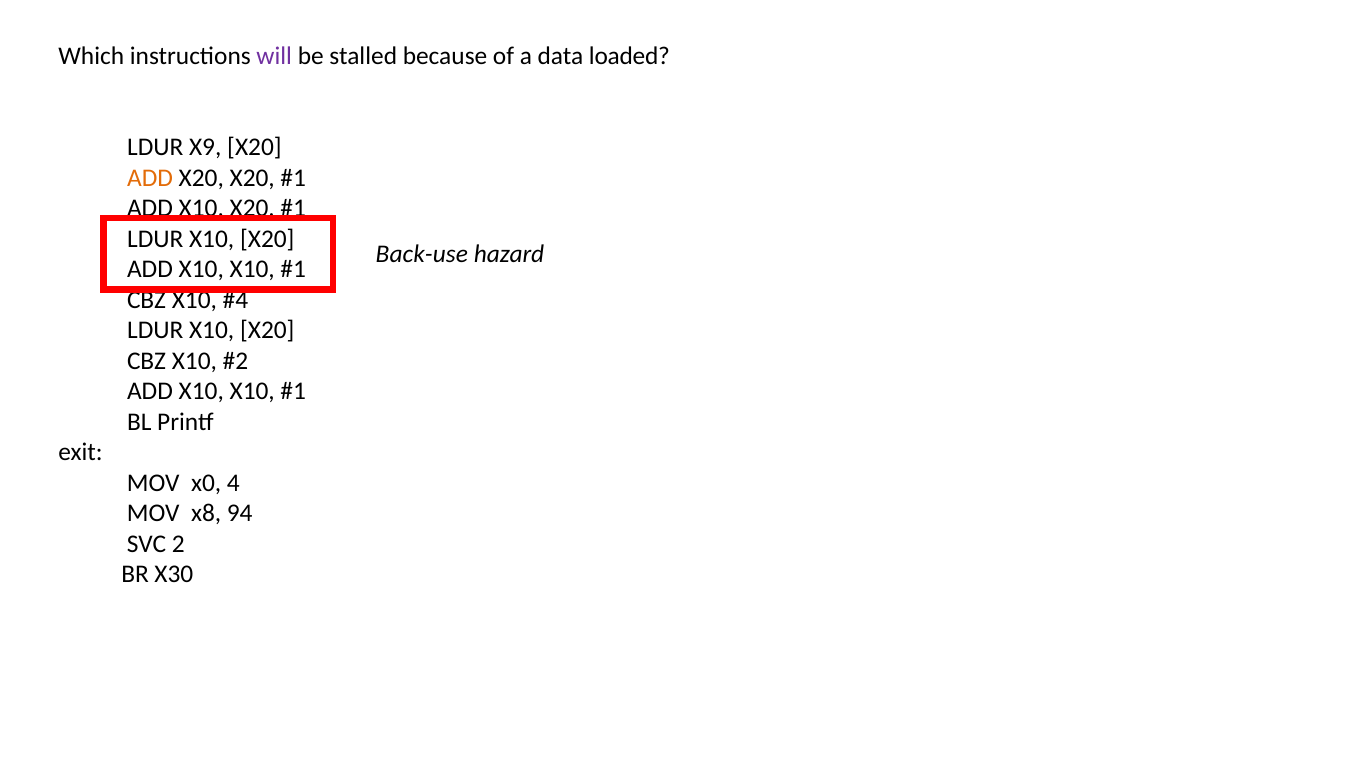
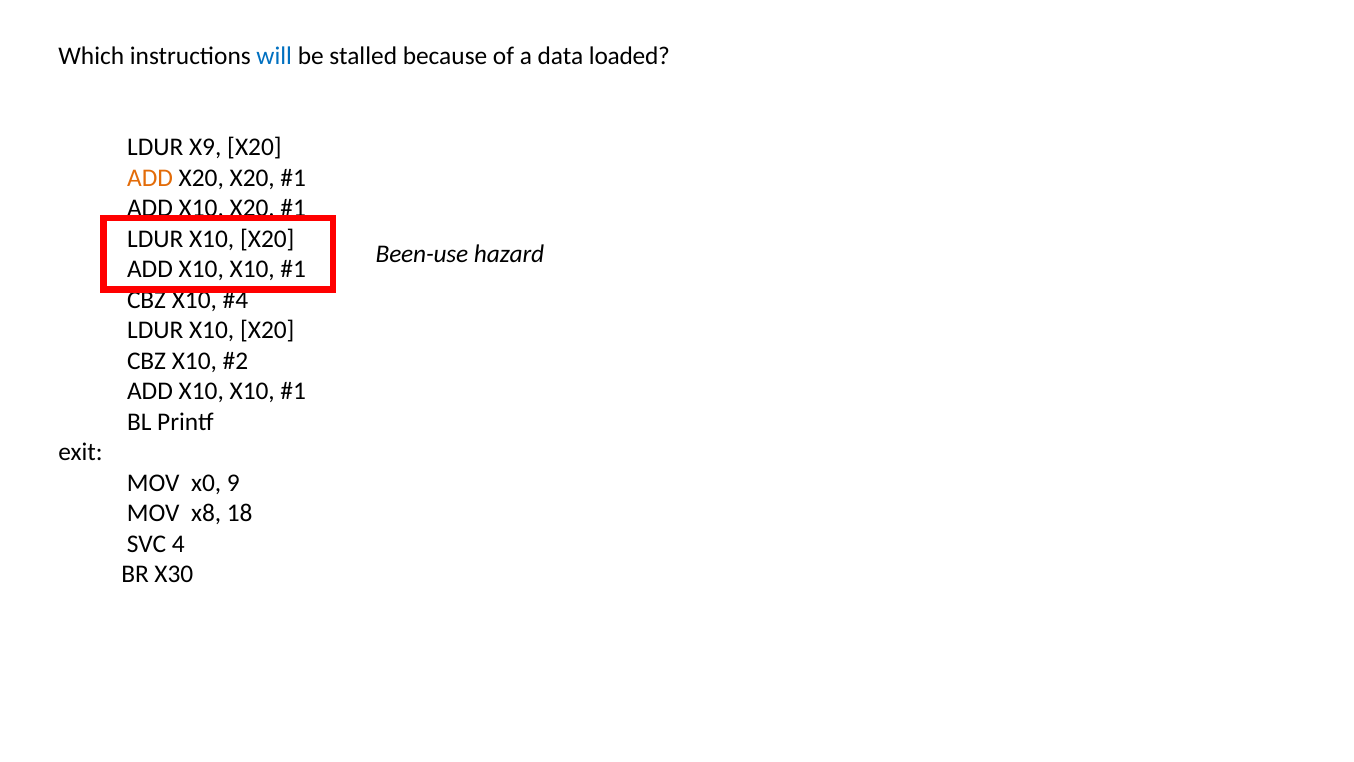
will colour: purple -> blue
Back-use: Back-use -> Been-use
4: 4 -> 9
94: 94 -> 18
2: 2 -> 4
